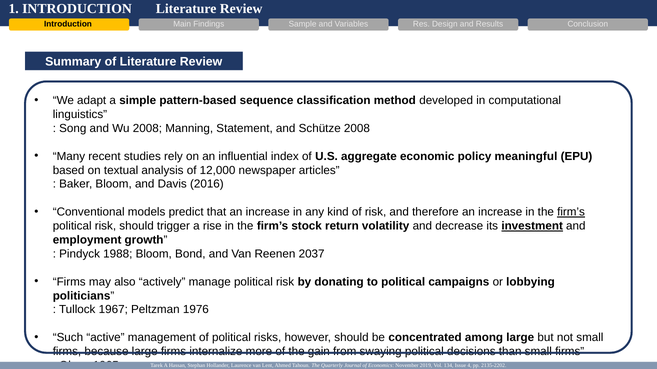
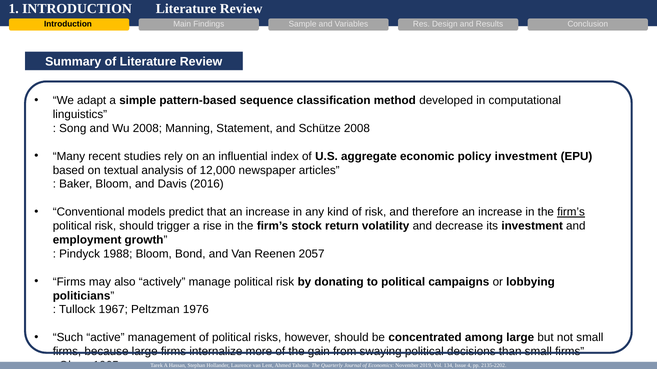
policy meaningful: meaningful -> investment
investment at (532, 226) underline: present -> none
2037: 2037 -> 2057
